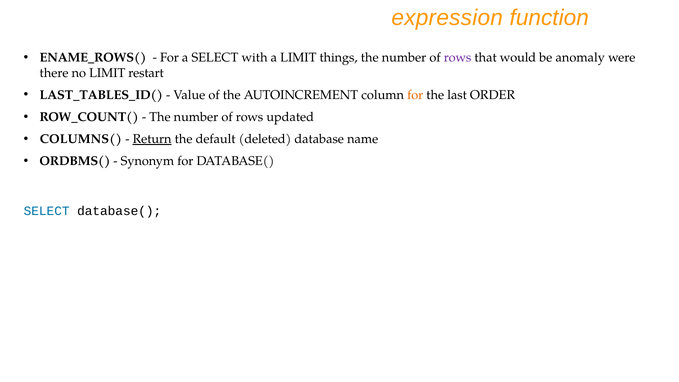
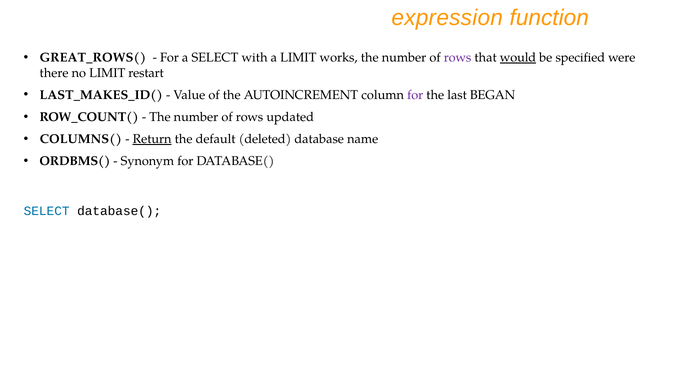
ENAME_ROWS(: ENAME_ROWS( -> GREAT_ROWS(
things: things -> works
would underline: none -> present
anomaly: anomaly -> specified
LAST_TABLES_ID(: LAST_TABLES_ID( -> LAST_MAKES_ID(
for at (415, 95) colour: orange -> purple
ORDER: ORDER -> BEGAN
